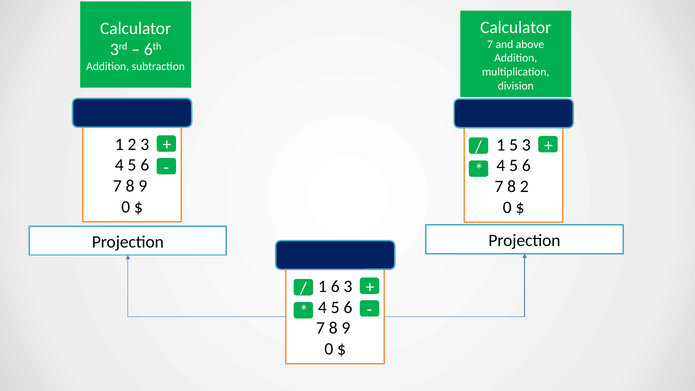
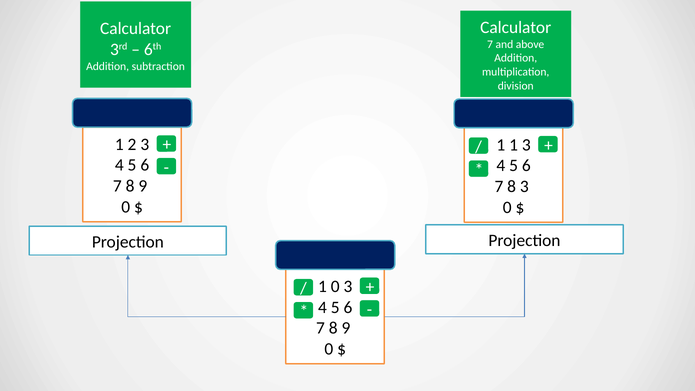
1 5: 5 -> 1
8 2: 2 -> 3
1 6: 6 -> 0
